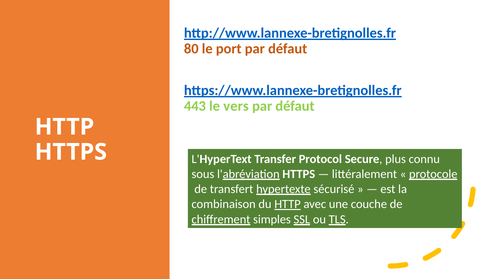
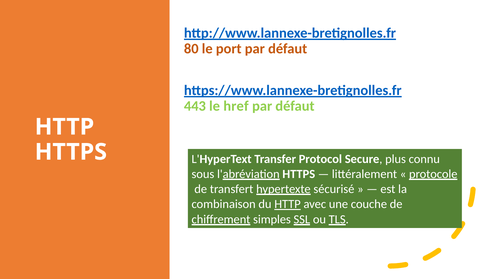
vers: vers -> href
